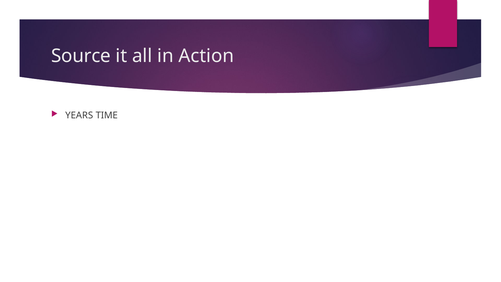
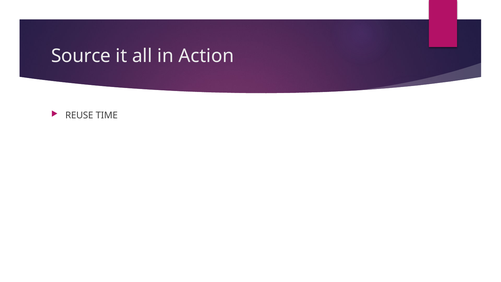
YEARS: YEARS -> REUSE
